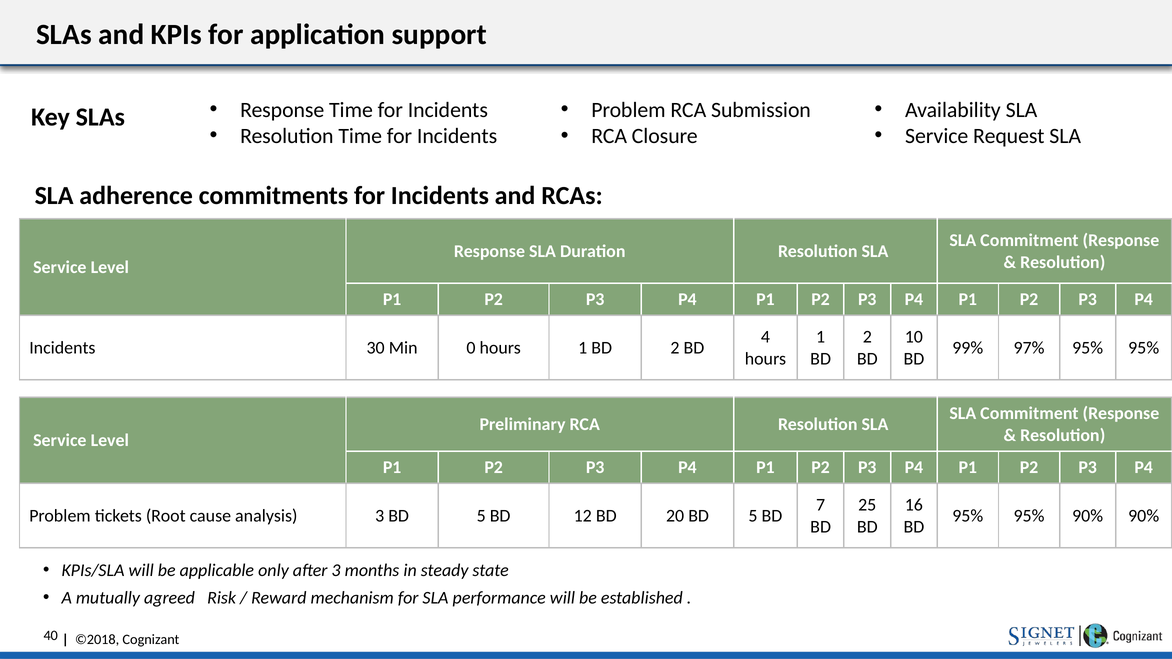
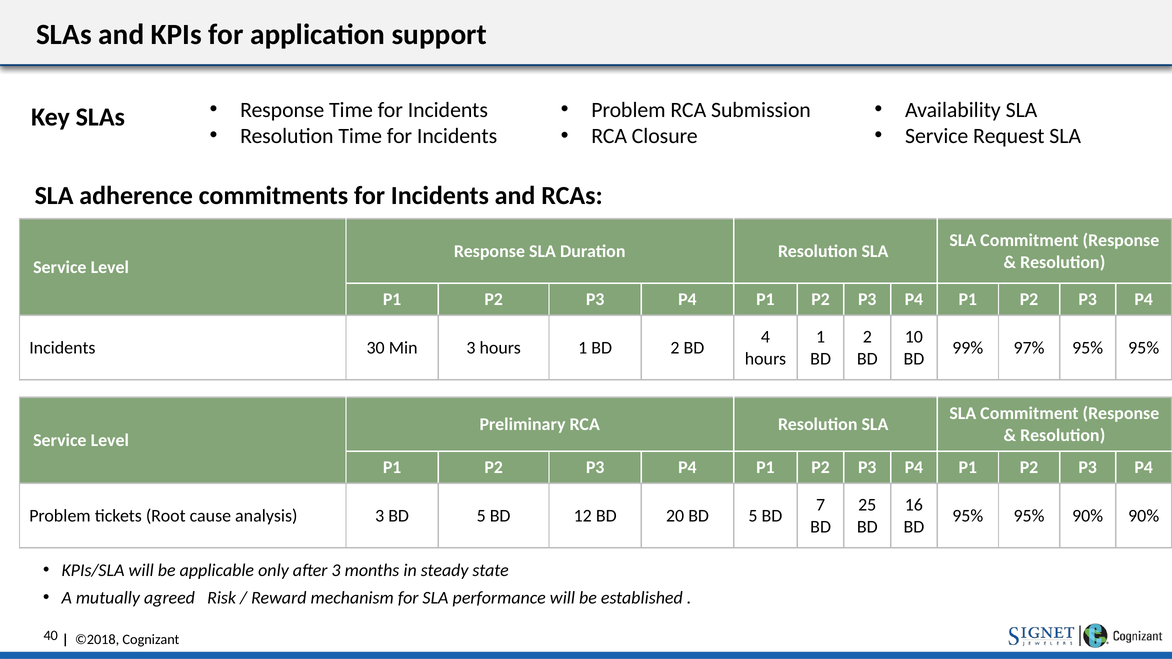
Min 0: 0 -> 3
